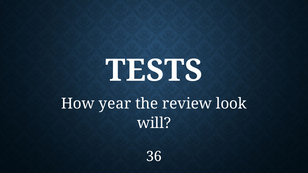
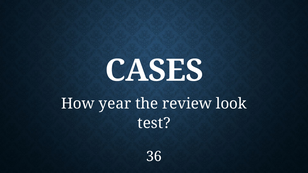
TESTS: TESTS -> CASES
will: will -> test
